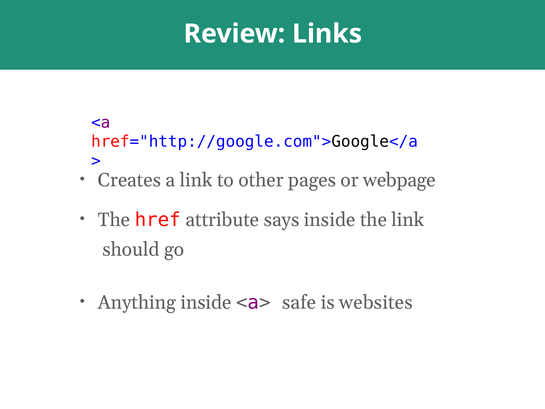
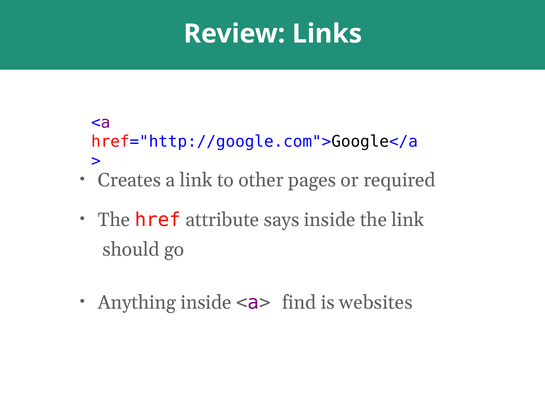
webpage: webpage -> required
safe: safe -> find
